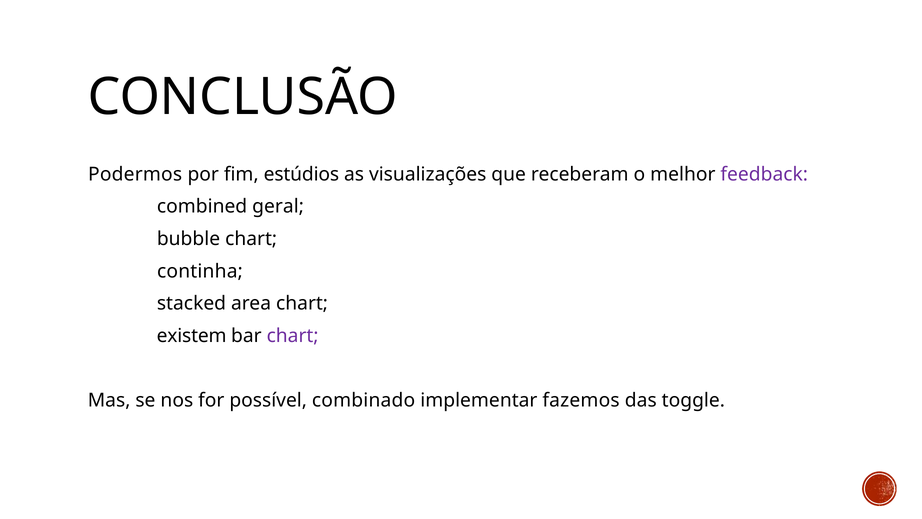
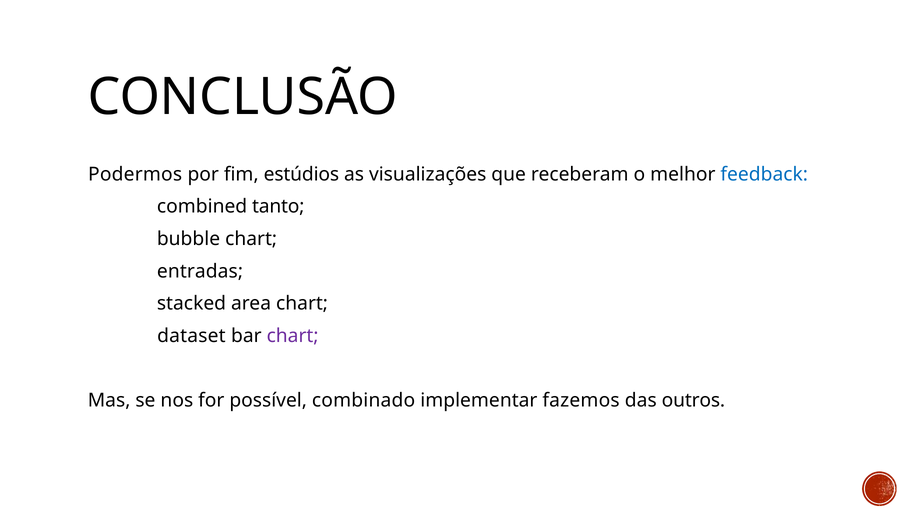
feedback colour: purple -> blue
geral: geral -> tanto
continha: continha -> entradas
existem: existem -> dataset
toggle: toggle -> outros
